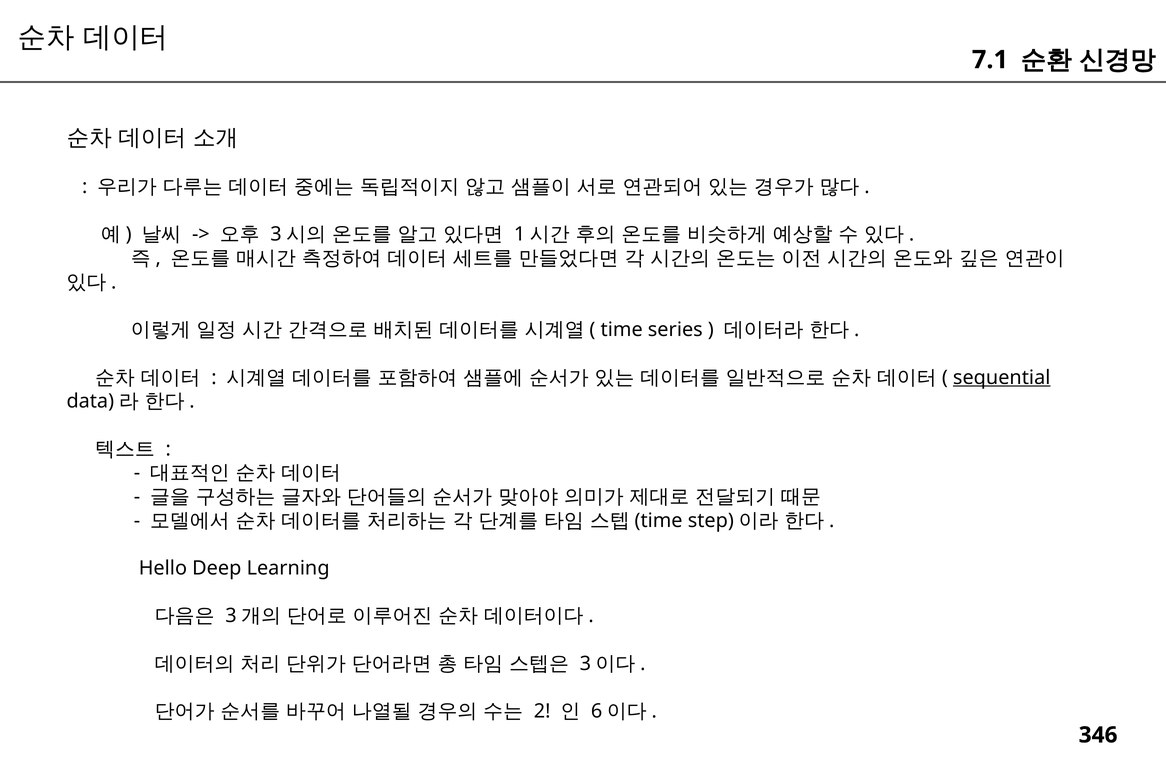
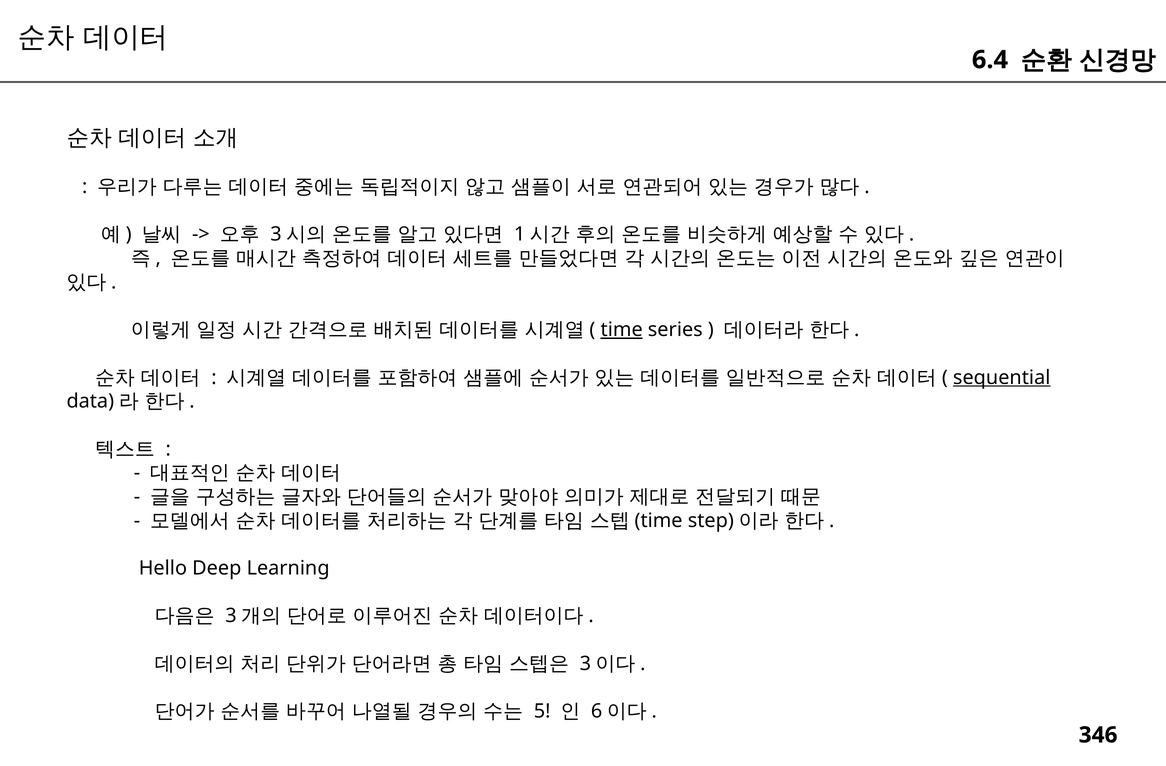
7.1: 7.1 -> 6.4
time underline: none -> present
2: 2 -> 5
